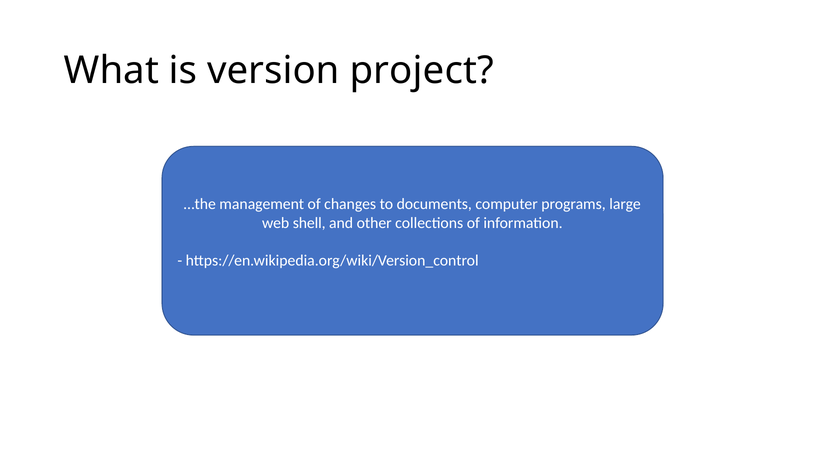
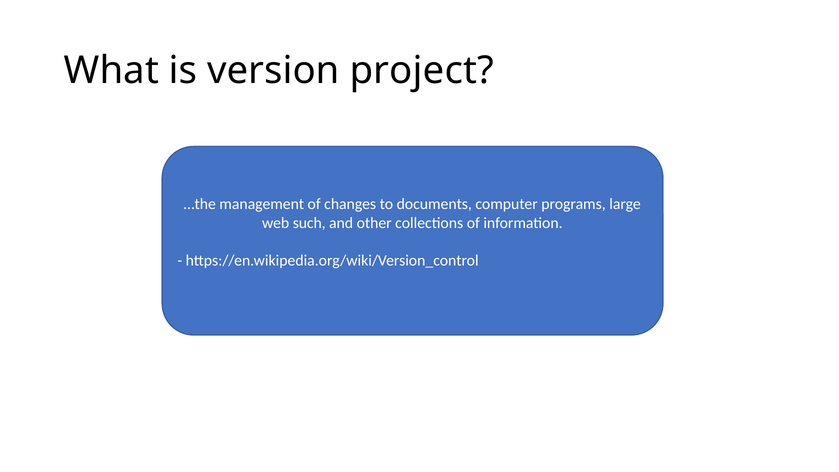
shell: shell -> such
